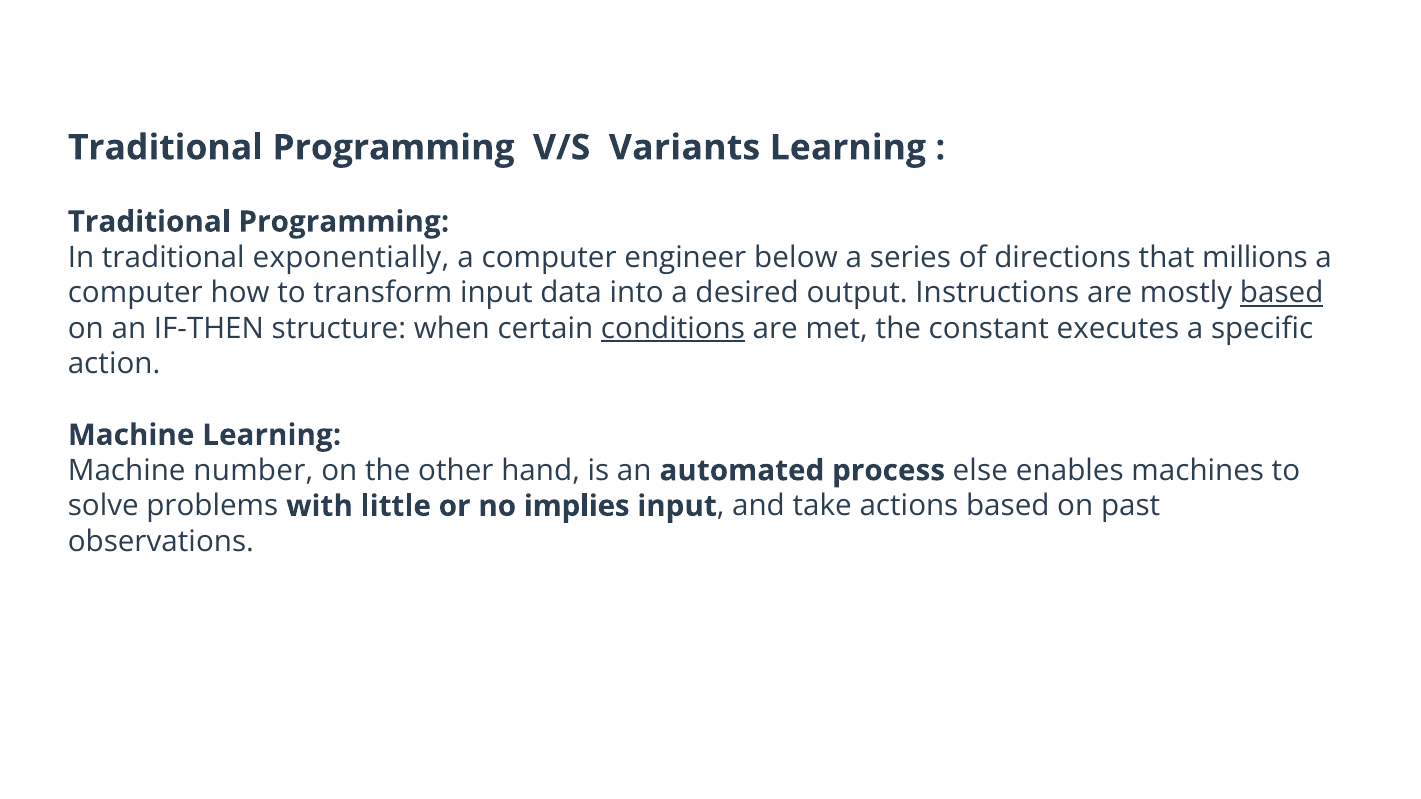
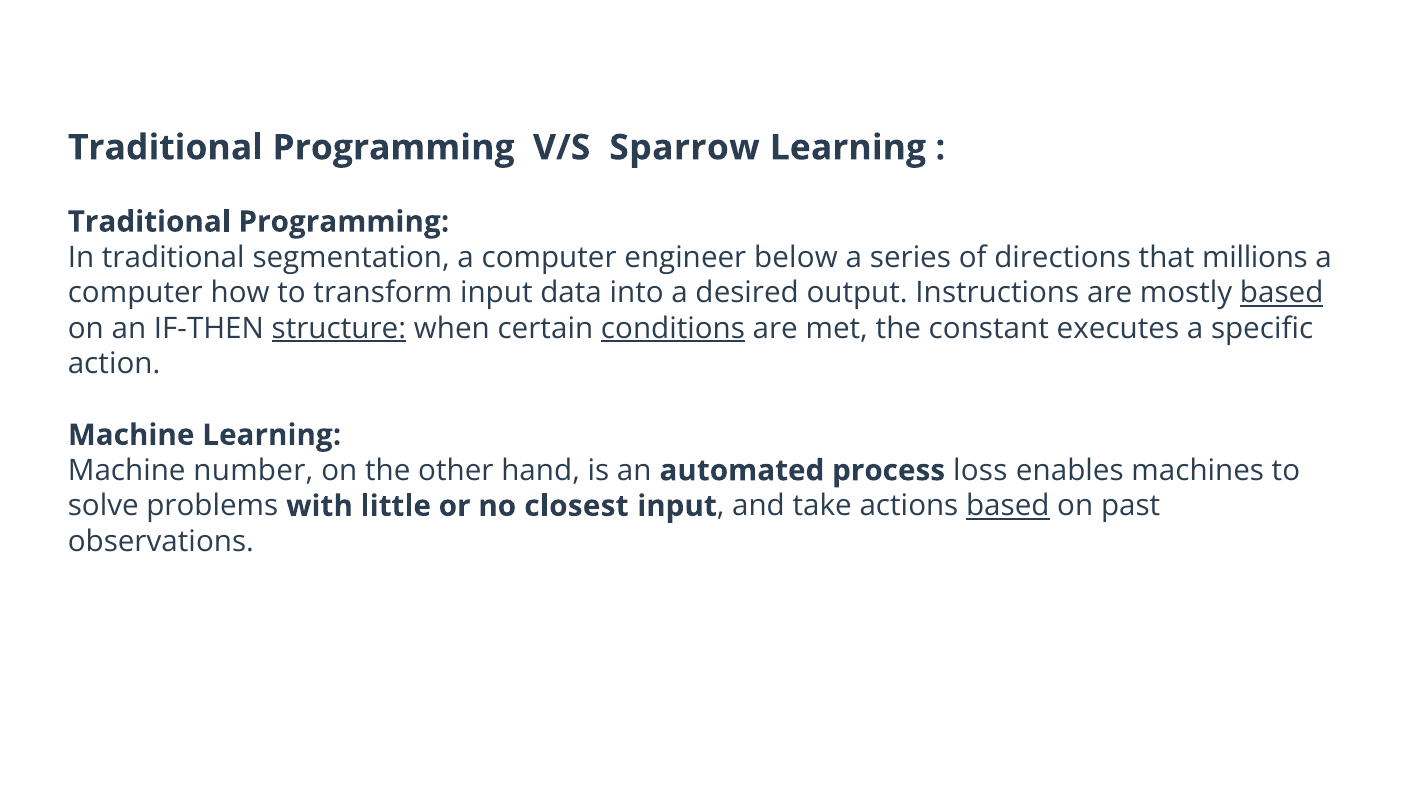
Variants: Variants -> Sparrow
exponentially: exponentially -> segmentation
structure underline: none -> present
else: else -> loss
implies: implies -> closest
based at (1008, 506) underline: none -> present
